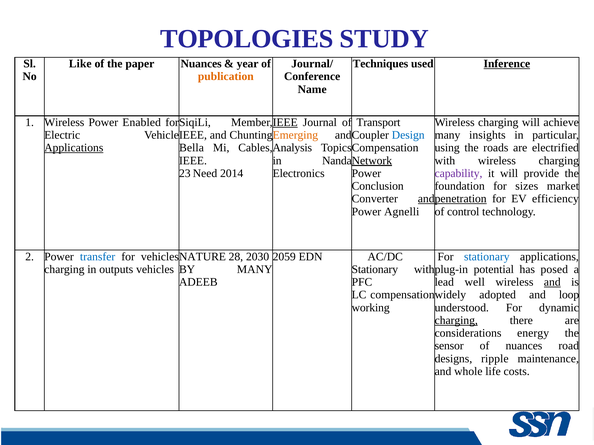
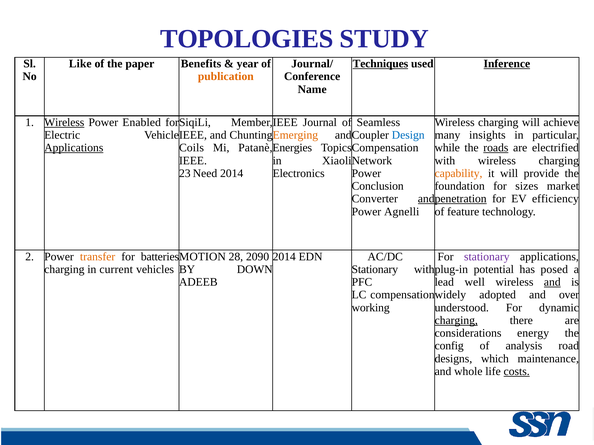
paper Nuances: Nuances -> Benefits
Techniques underline: none -> present
Wireless at (64, 122) underline: none -> present
IEEE at (285, 122) underline: present -> none
Transport: Transport -> Seamless
Bella: Bella -> Coils
Cables: Cables -> Patanè
Analysis: Analysis -> Energies
using: using -> while
roads underline: none -> present
Nanda: Nanda -> Xiaoli
Network underline: present -> none
capability colour: purple -> orange
control: control -> feature
transfer colour: blue -> orange
for vehicles: vehicles -> batteries
NATURE: NATURE -> MOTION
2030: 2030 -> 2090
2059 at (284, 257): 2059 -> 2014
stationary at (487, 257) colour: blue -> purple
outputs: outputs -> current
BY MANY: MANY -> DOWN
loop: loop -> over
sensor: sensor -> config
of nuances: nuances -> analysis
ripple: ripple -> which
costs underline: none -> present
